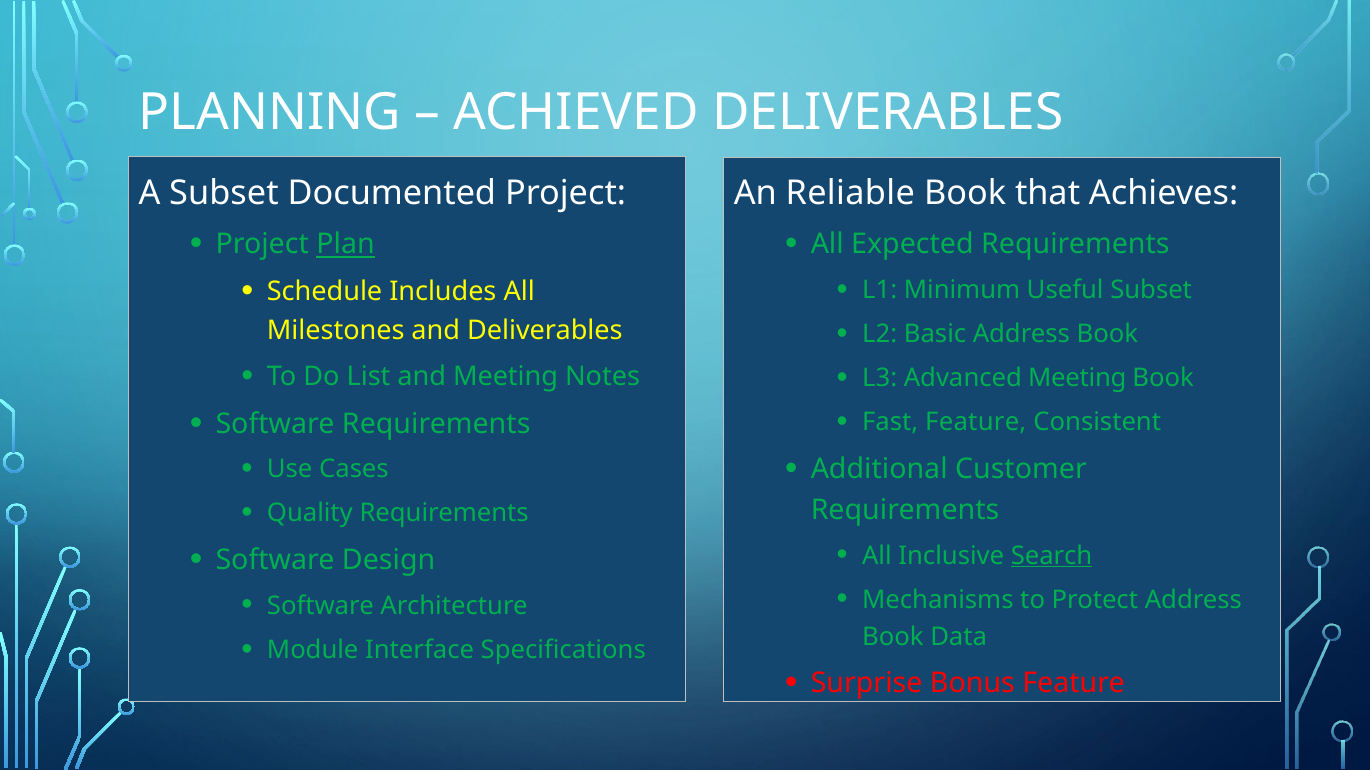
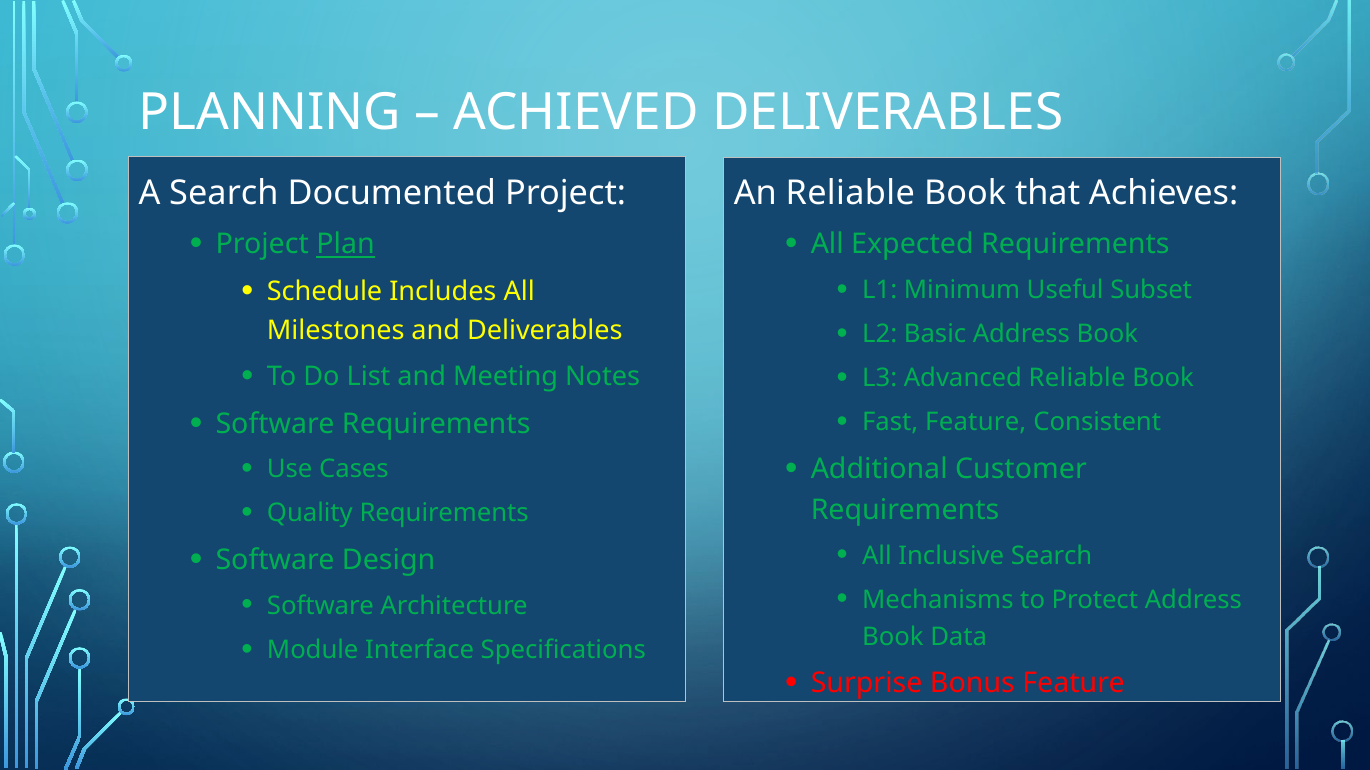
A Subset: Subset -> Search
Advanced Meeting: Meeting -> Reliable
Search at (1052, 556) underline: present -> none
